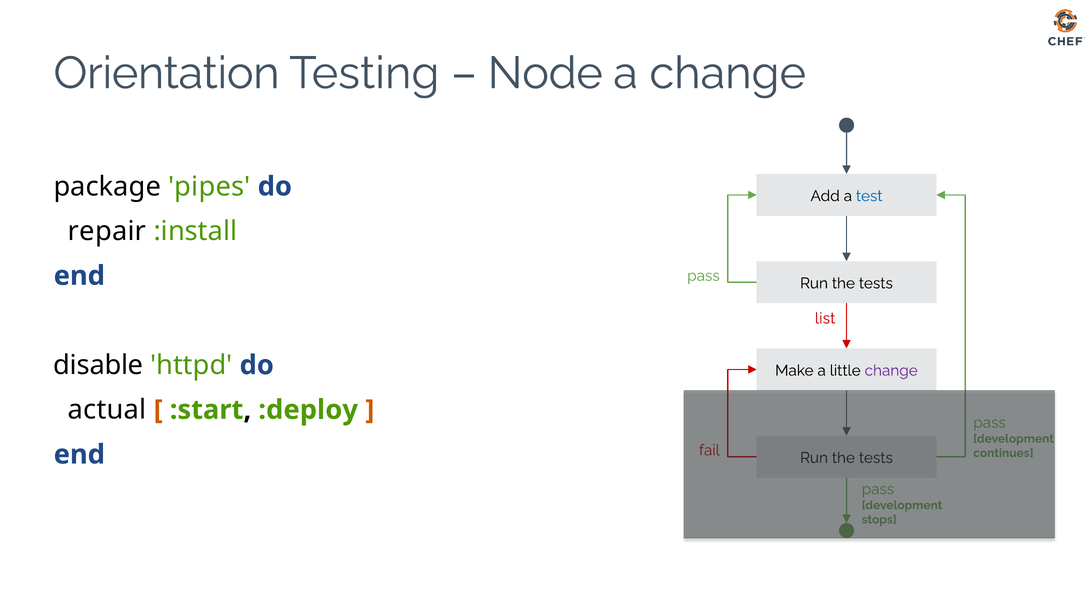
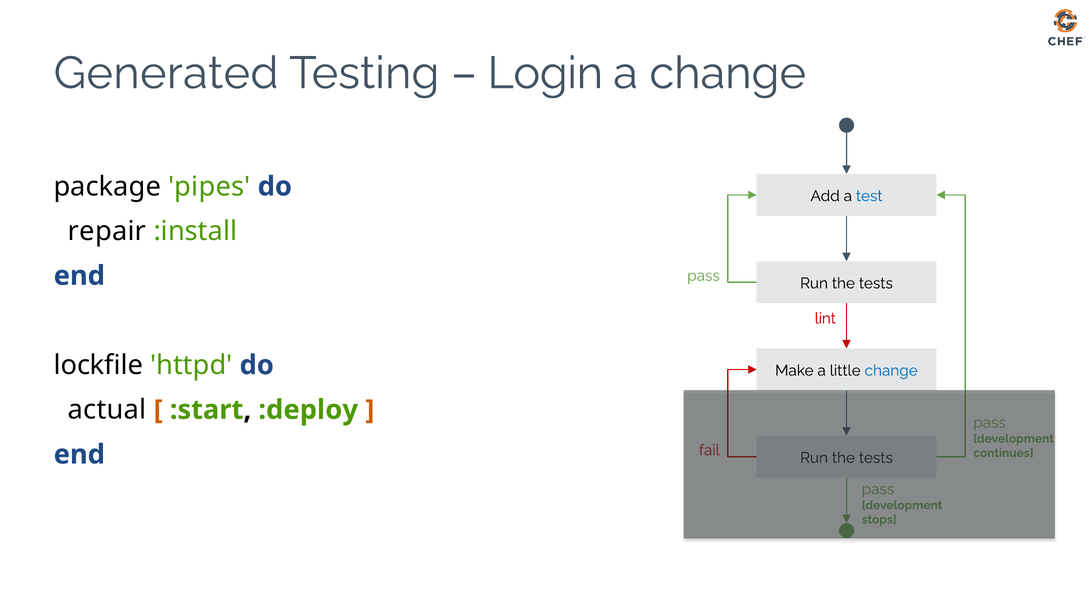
Orientation: Orientation -> Generated
Node: Node -> Login
list: list -> lint
disable: disable -> lockfile
change at (891, 371) colour: purple -> blue
